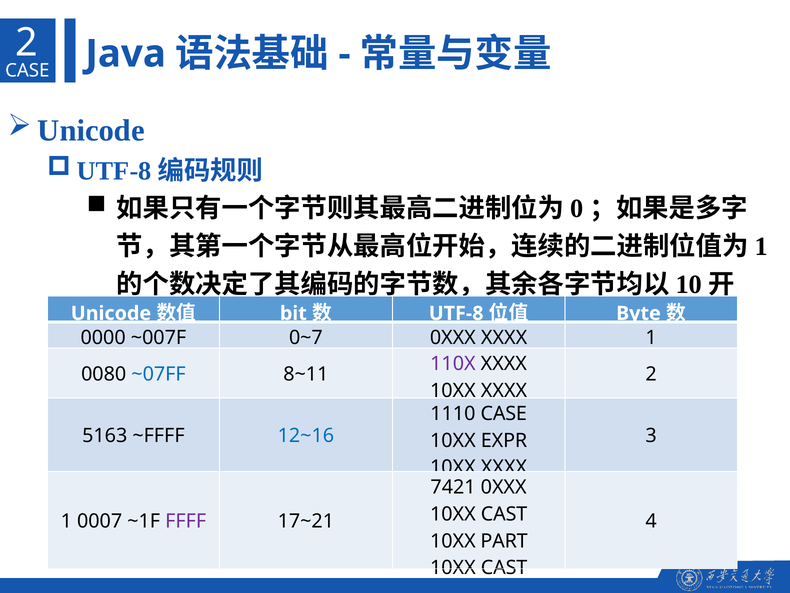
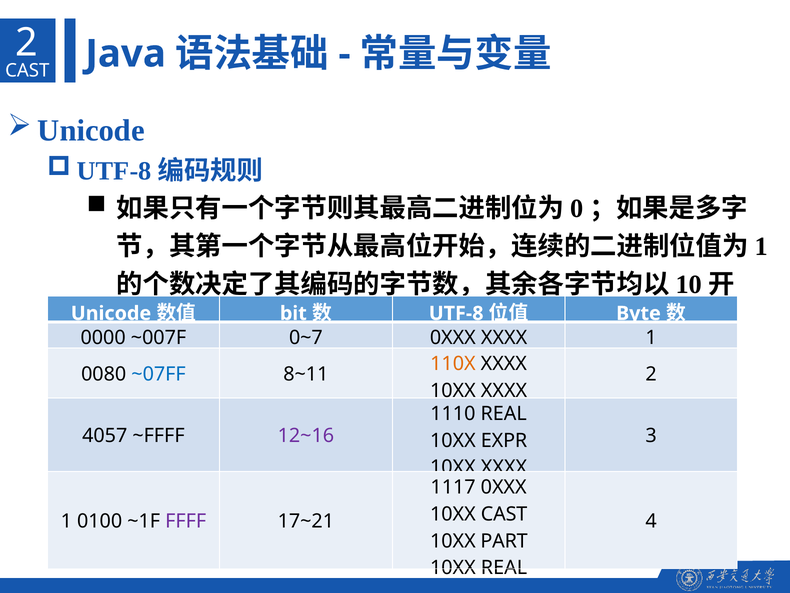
CASE at (27, 70): CASE -> CAST
110X colour: purple -> orange
1110 CASE: CASE -> REAL
5163: 5163 -> 4057
12~16 colour: blue -> purple
7421: 7421 -> 1117
0007: 0007 -> 0100
CAST at (504, 567): CAST -> REAL
